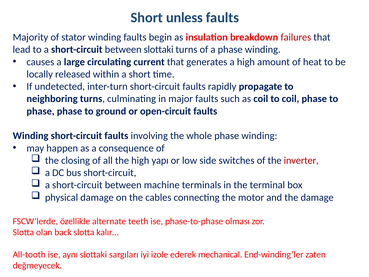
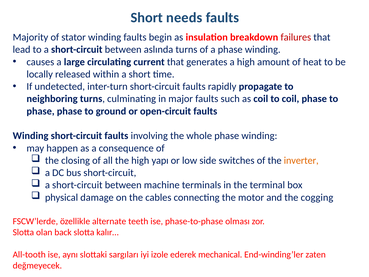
unless: unless -> needs
between slottaki: slottaki -> aslında
inverter colour: red -> orange
the damage: damage -> cogging
